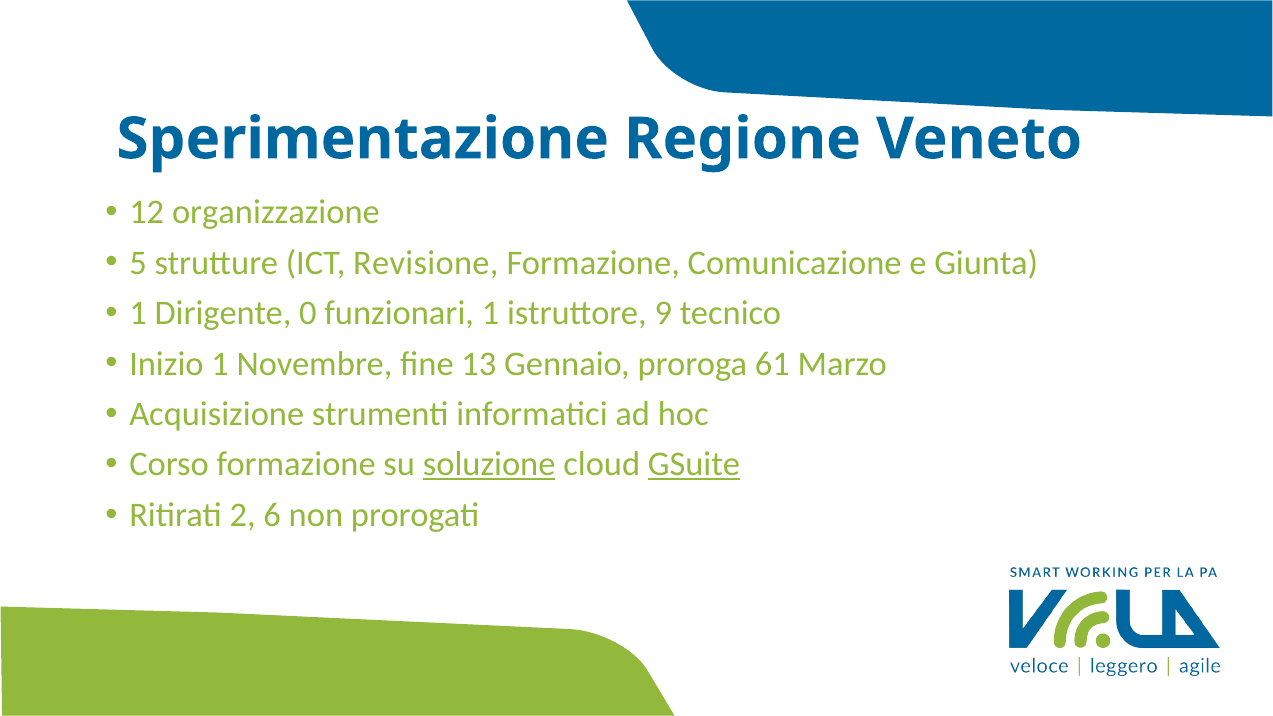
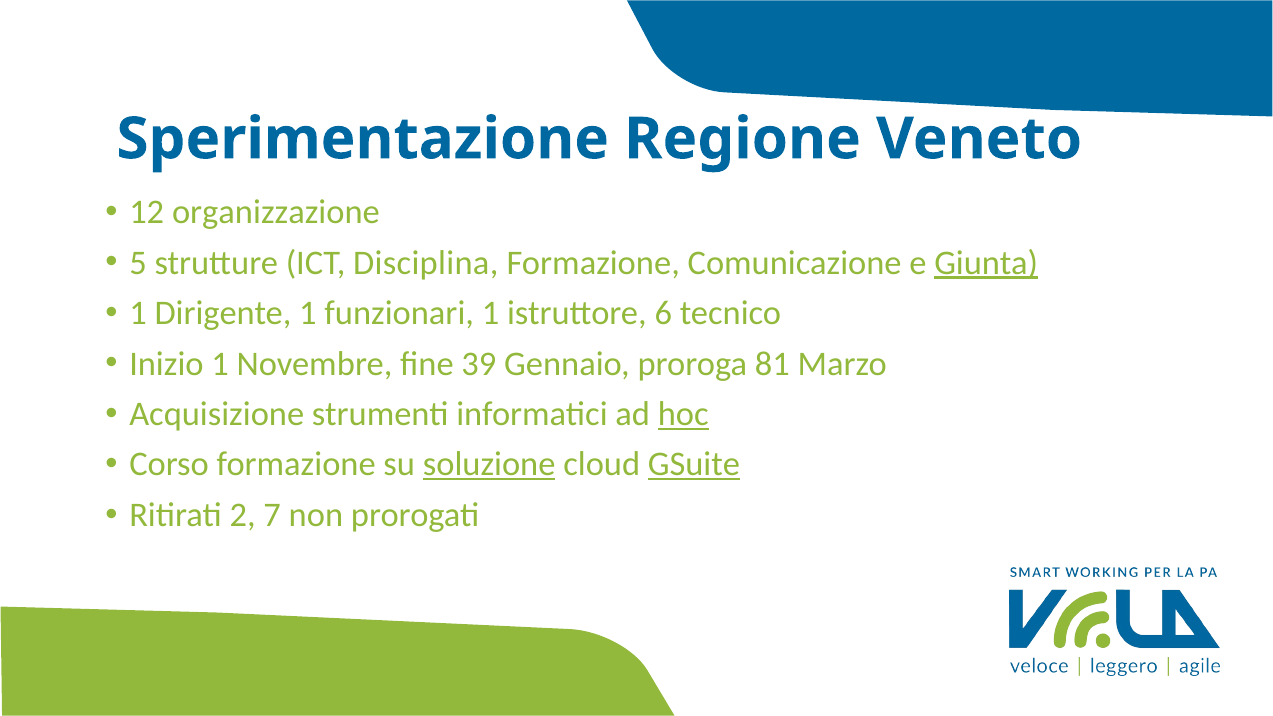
Revisione: Revisione -> Disciplina
Giunta underline: none -> present
Dirigente 0: 0 -> 1
9: 9 -> 6
13: 13 -> 39
61: 61 -> 81
hoc underline: none -> present
6: 6 -> 7
